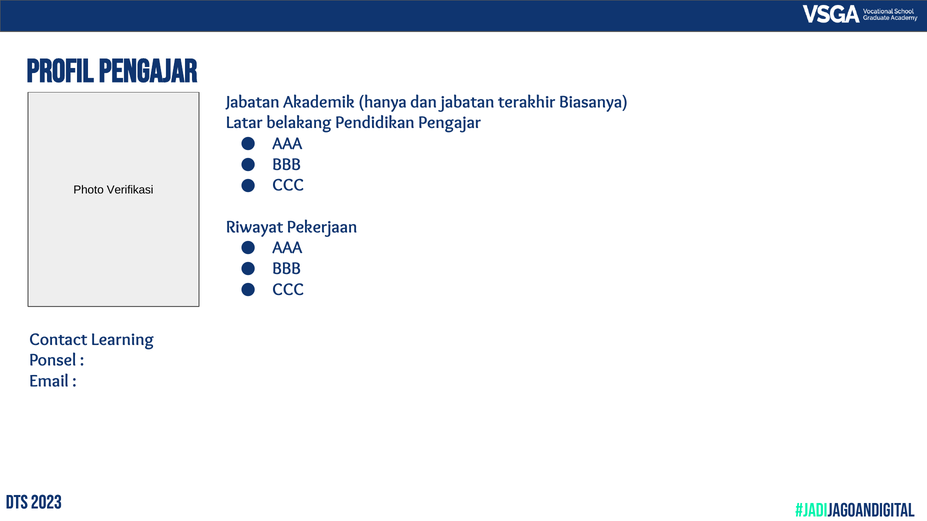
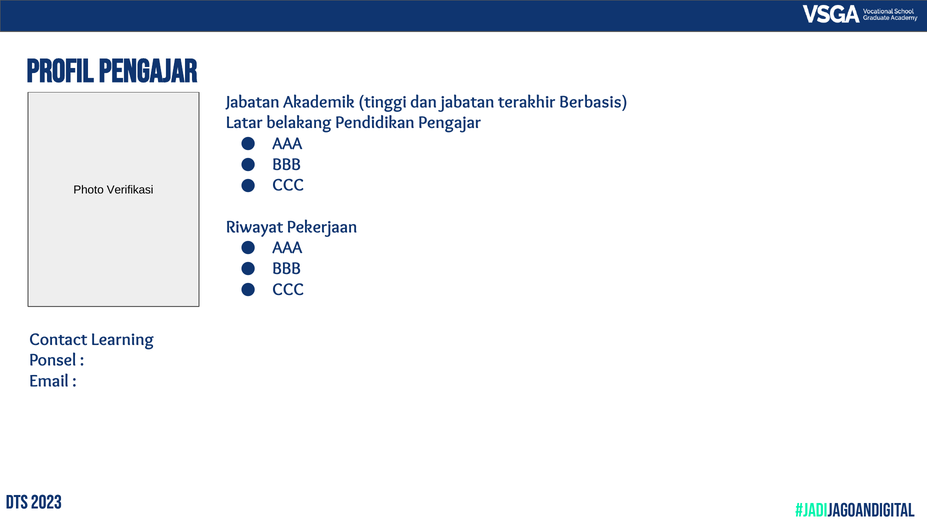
hanya: hanya -> tinggi
Biasanya: Biasanya -> Berbasis
